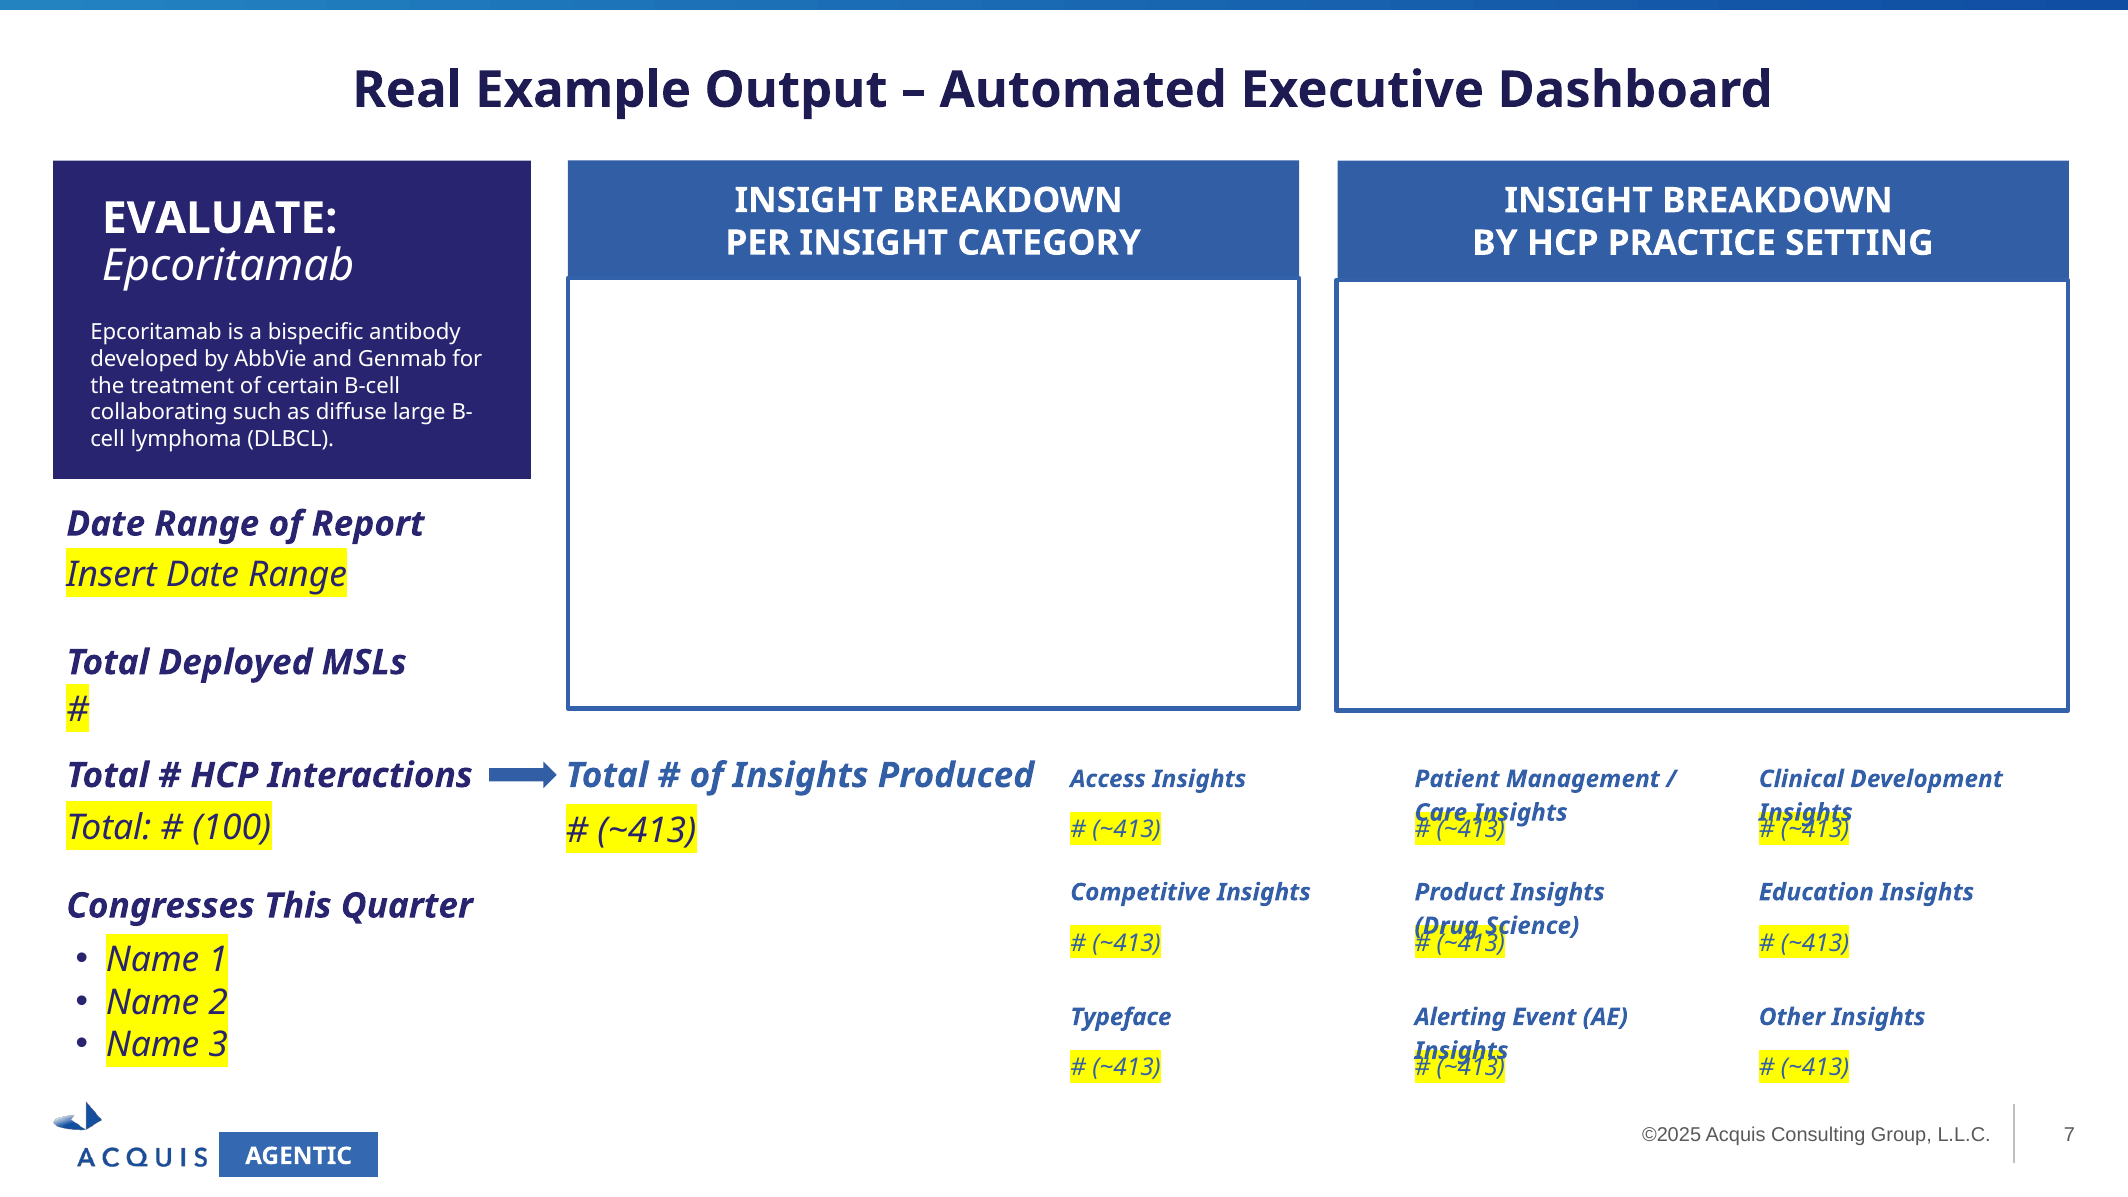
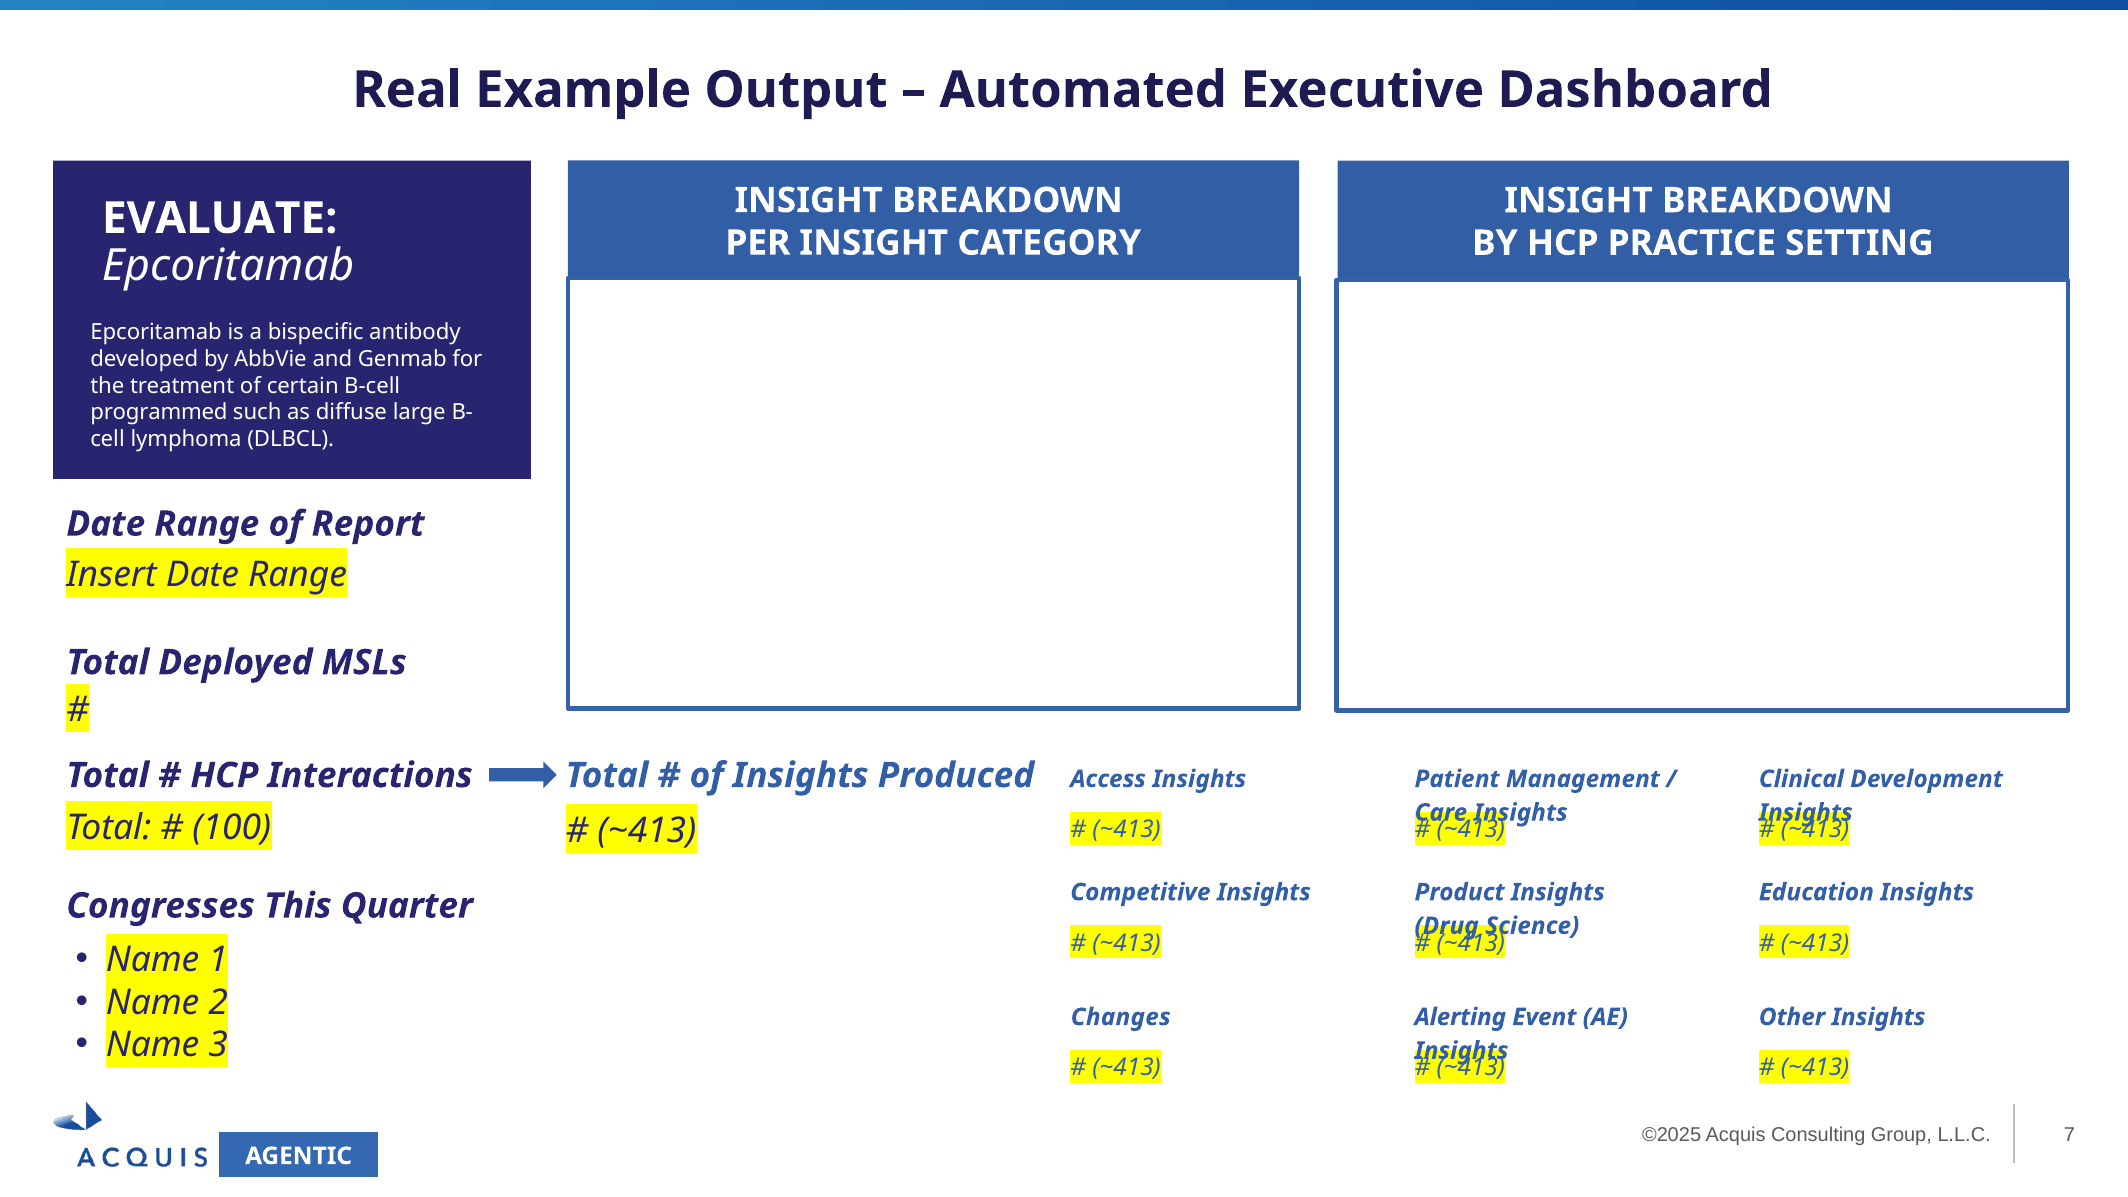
collaborating: collaborating -> programmed
Typeface: Typeface -> Changes
